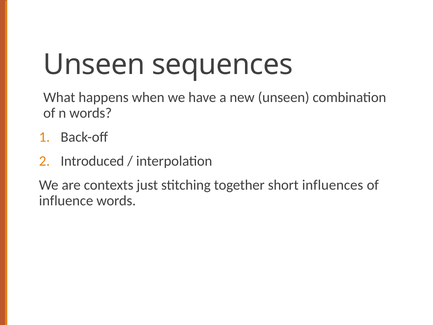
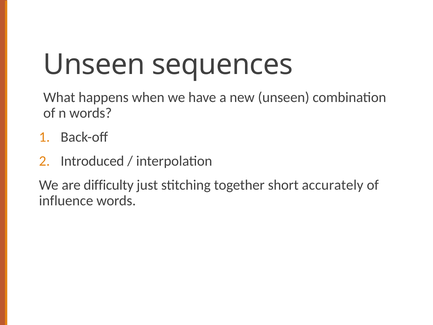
contexts: contexts -> difficulty
influences: influences -> accurately
